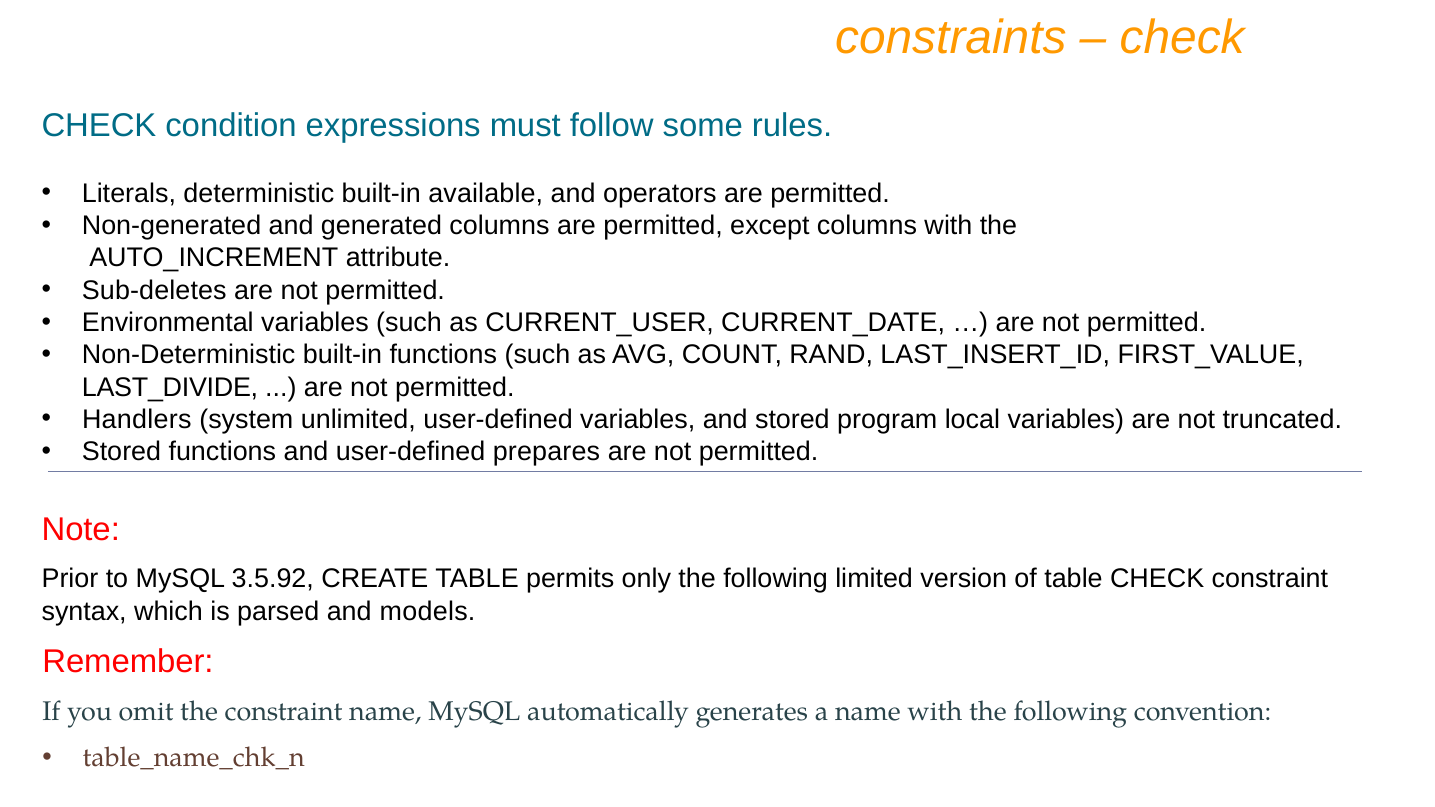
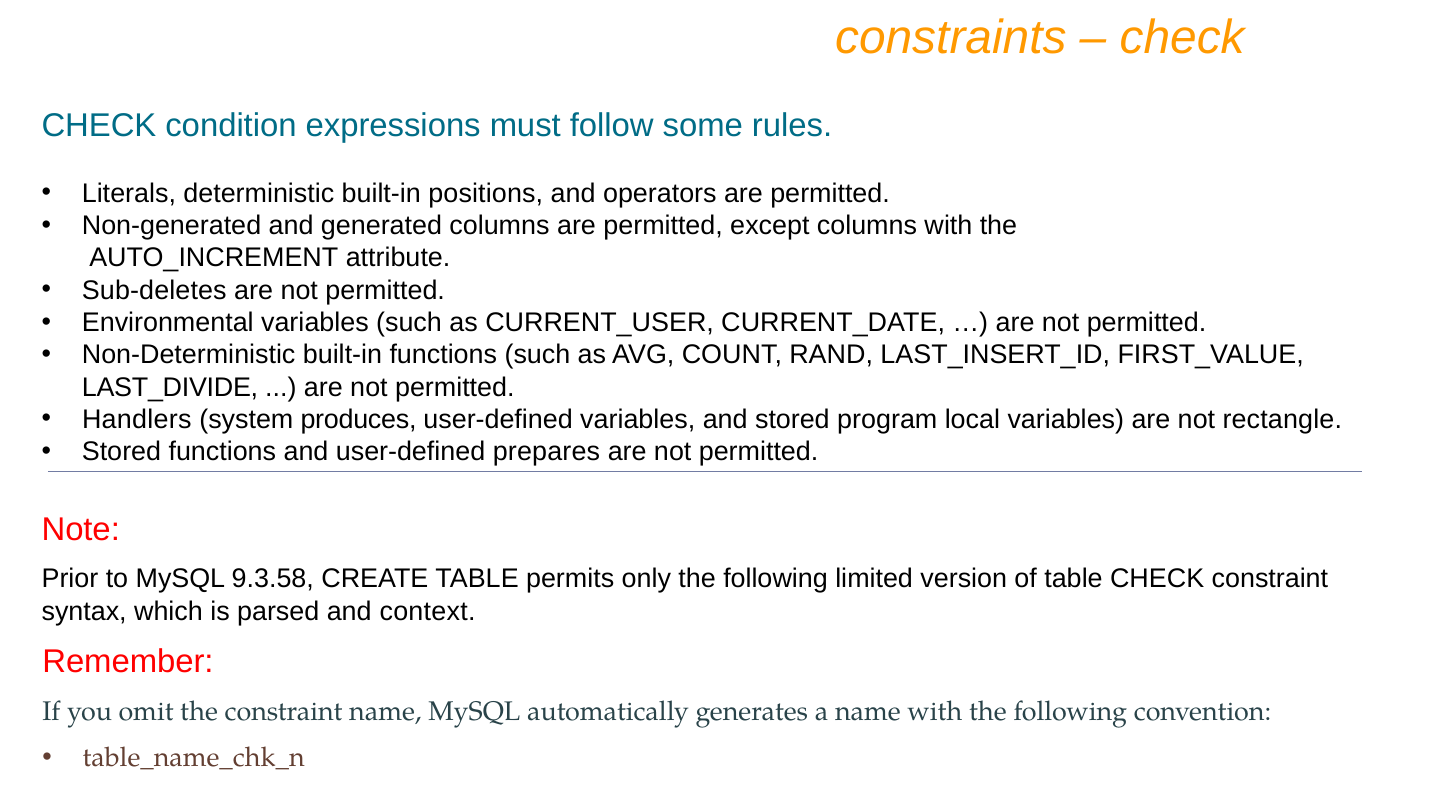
available: available -> positions
unlimited: unlimited -> produces
truncated: truncated -> rectangle
3.5.92: 3.5.92 -> 9.3.58
models: models -> context
